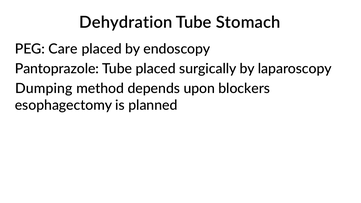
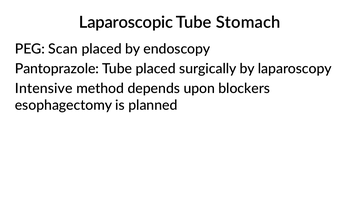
Dehydration: Dehydration -> Laparoscopic
Care: Care -> Scan
Dumping: Dumping -> Intensive
